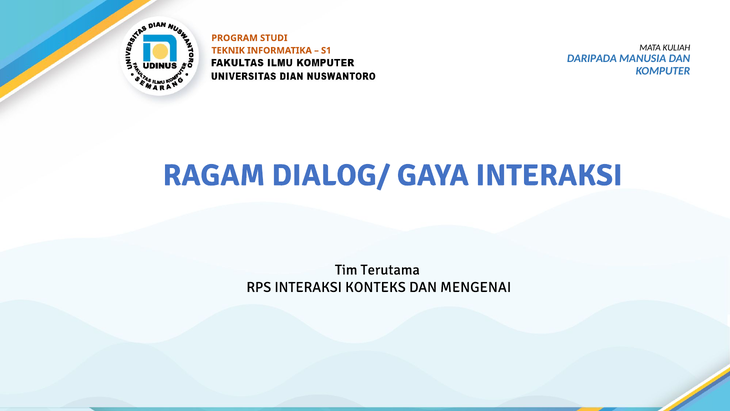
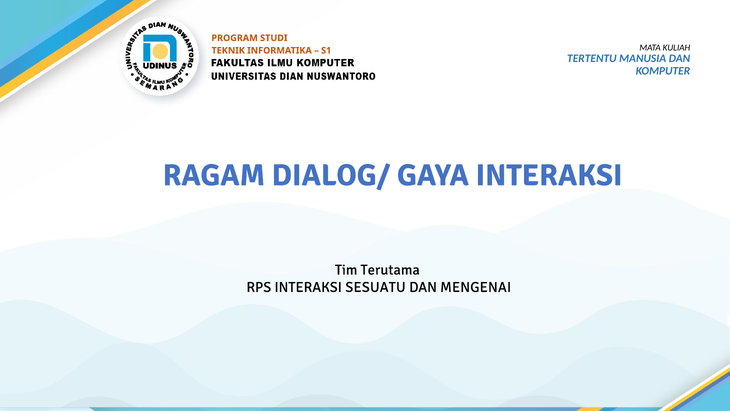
DARIPADA: DARIPADA -> TERTENTU
KONTEKS: KONTEKS -> SESUATU
